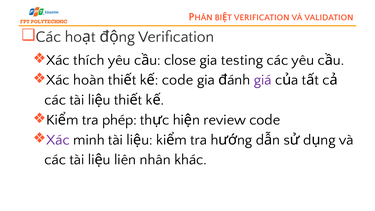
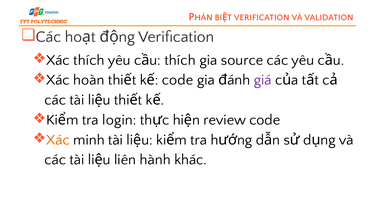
close at (180, 60): close -> thích
testing: testing -> source
phép: phép -> login
Xác at (58, 140) colour: purple -> orange
nhân: nhân -> hành
